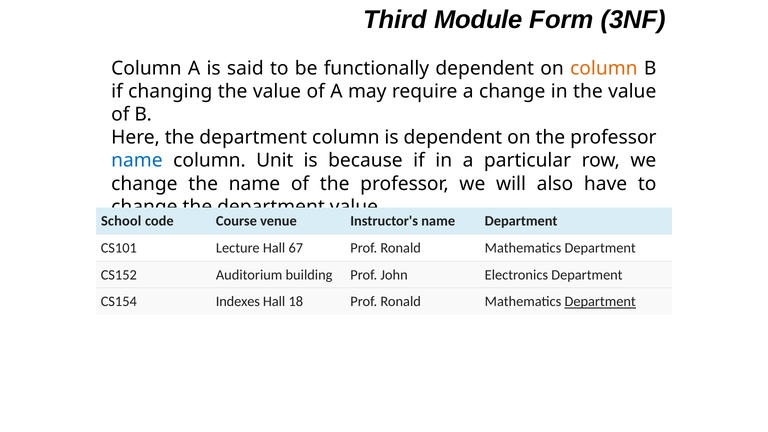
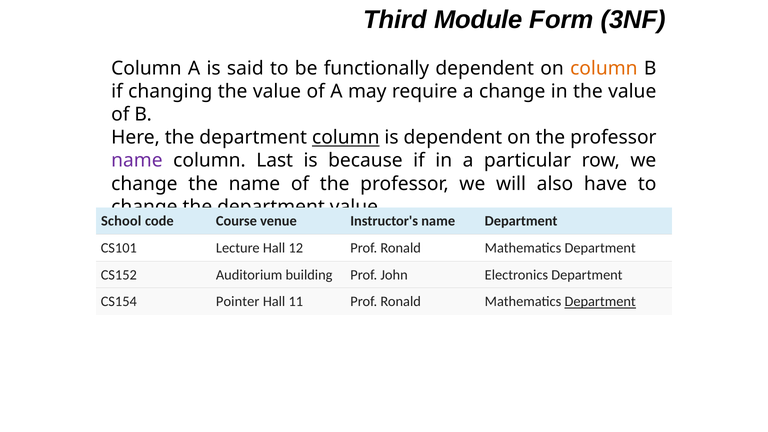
column at (346, 138) underline: none -> present
name at (137, 161) colour: blue -> purple
Unit: Unit -> Last
67: 67 -> 12
Indexes: Indexes -> Pointer
18: 18 -> 11
